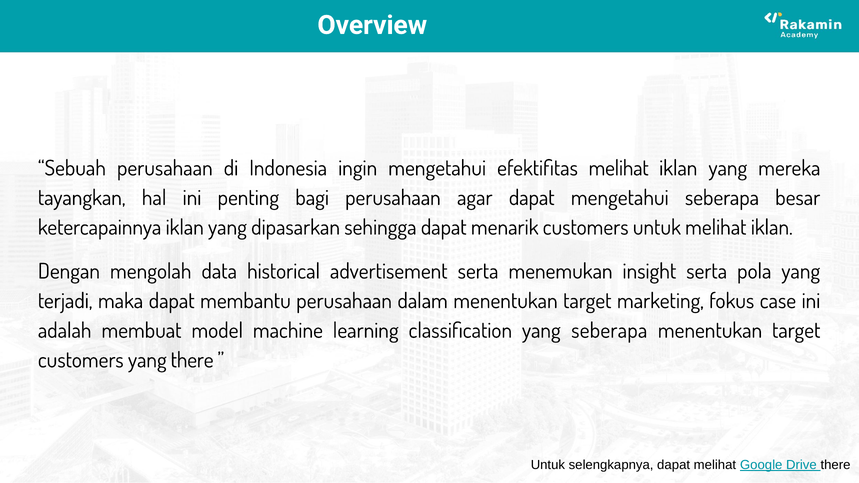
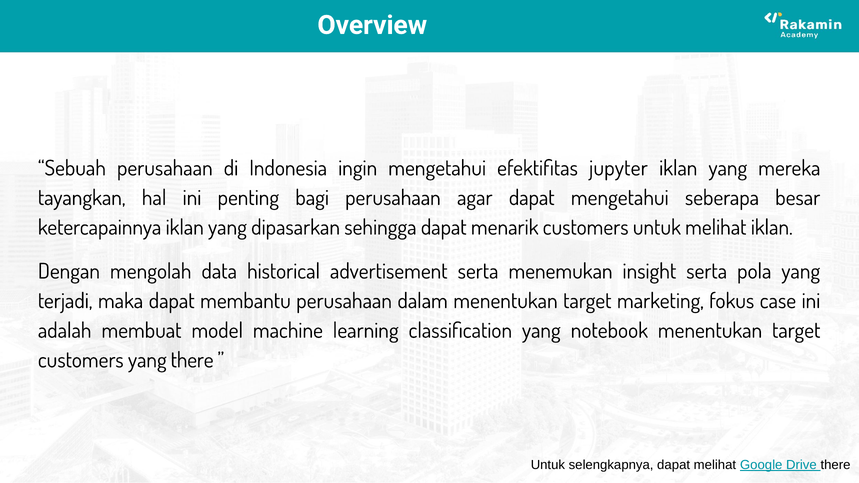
efektifitas melihat: melihat -> jupyter
yang seberapa: seberapa -> notebook
